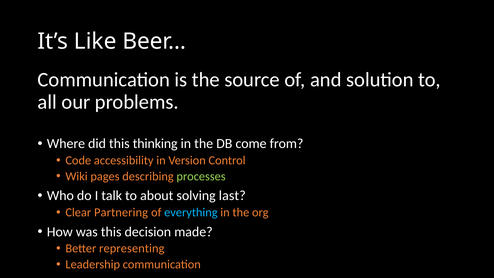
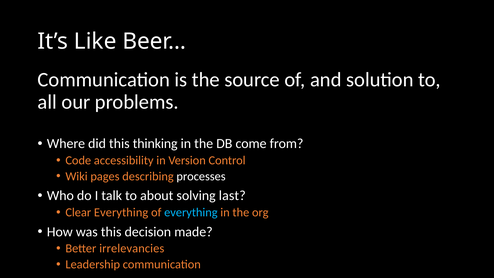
processes colour: light green -> white
Clear Partnering: Partnering -> Everything
representing: representing -> irrelevancies
